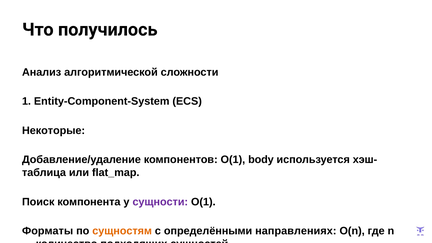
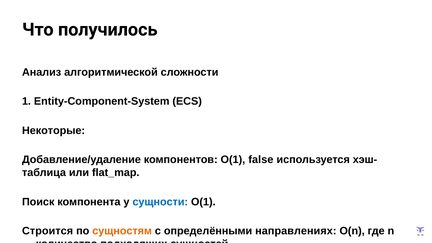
body: body -> false
сущности colour: purple -> blue
Форматы: Форматы -> Строится
